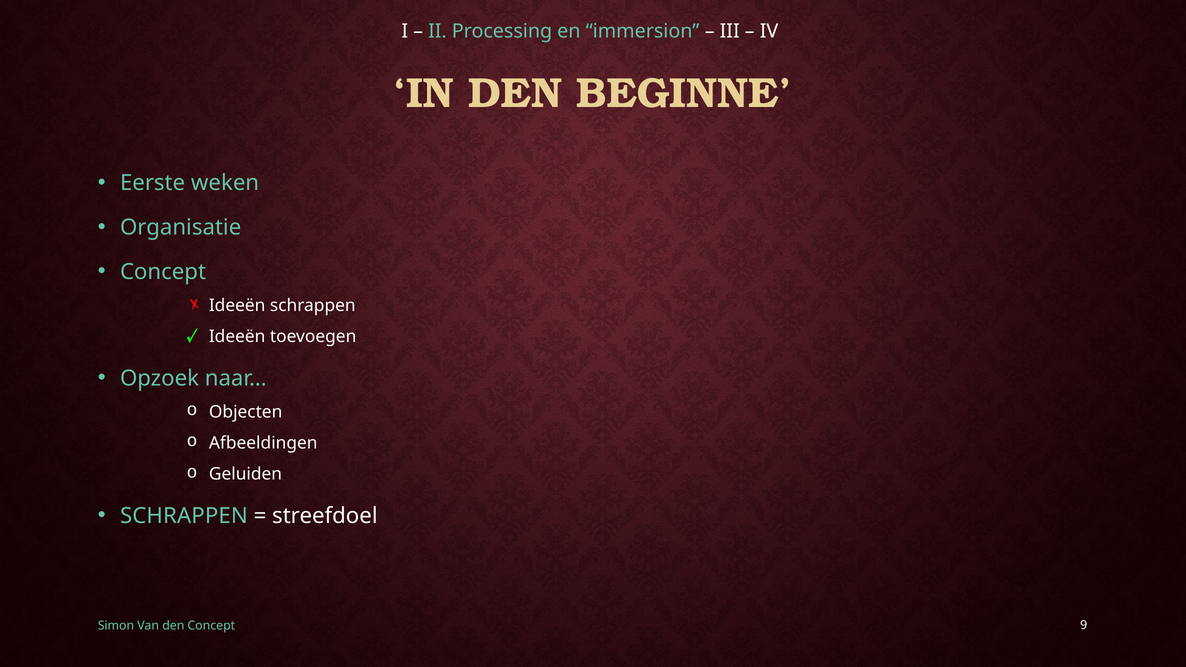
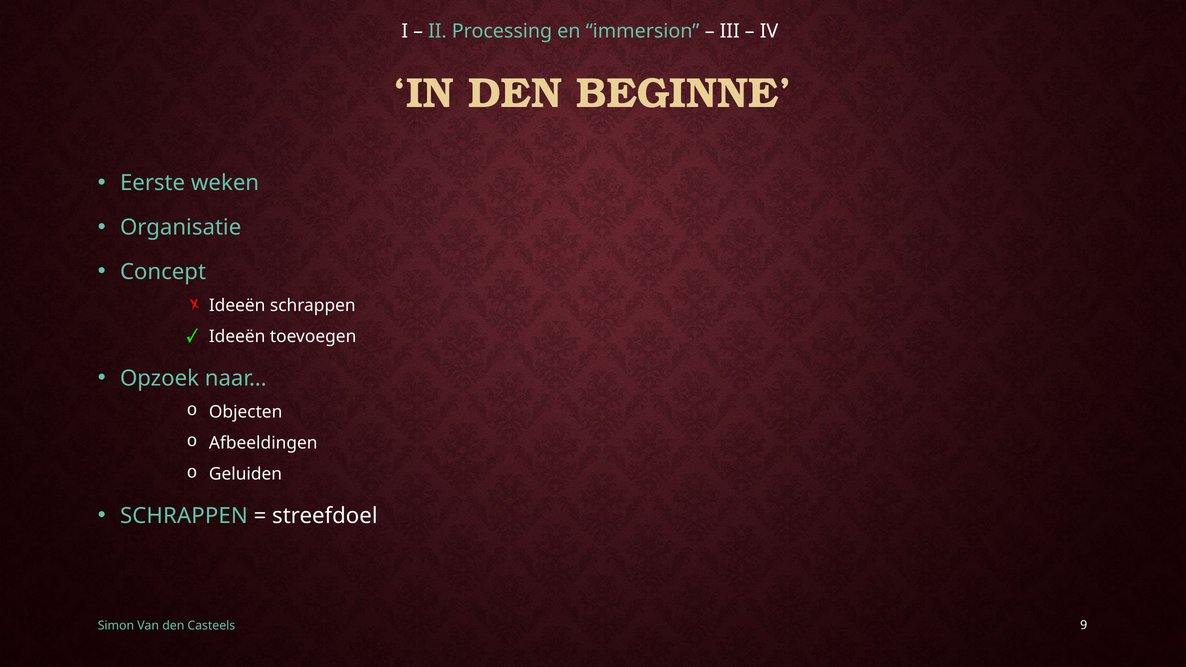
den Concept: Concept -> Casteels
